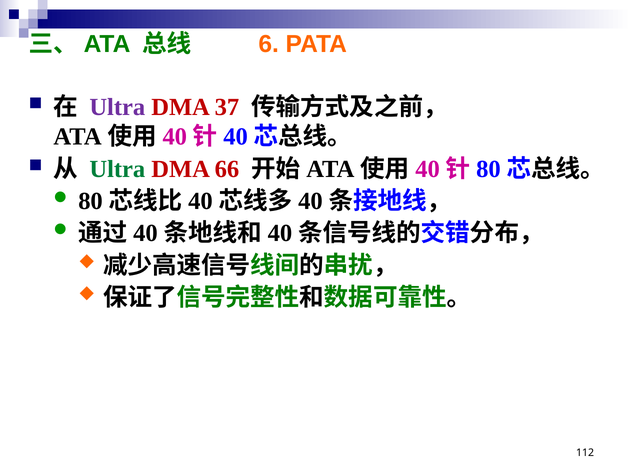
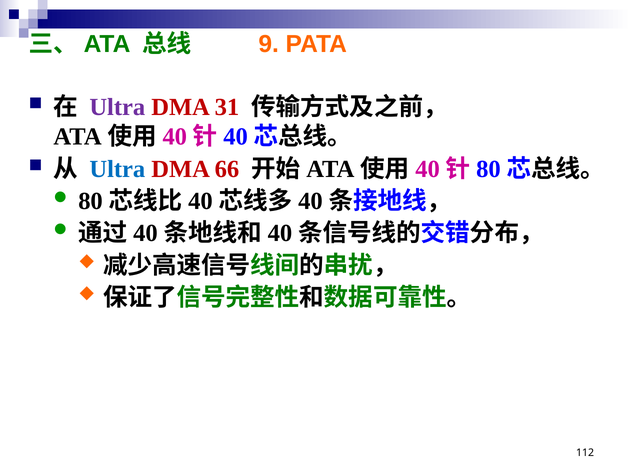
6: 6 -> 9
37: 37 -> 31
Ultra at (117, 169) colour: green -> blue
